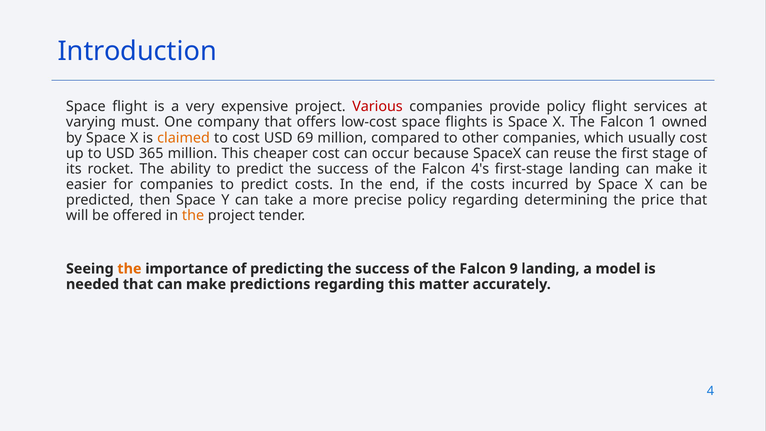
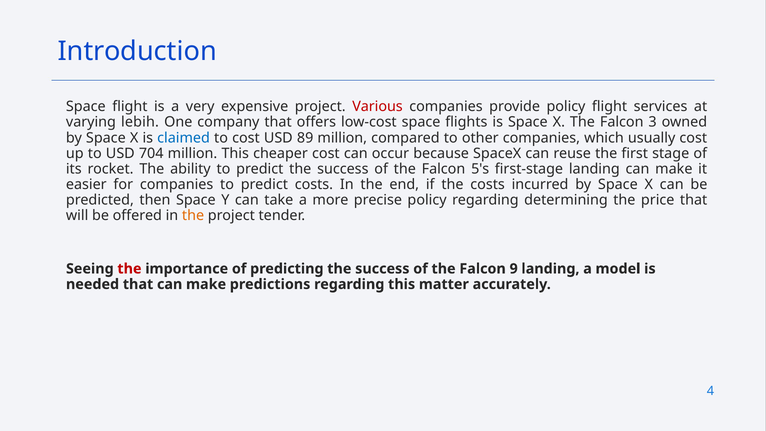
must: must -> lebih
1: 1 -> 3
claimed colour: orange -> blue
69: 69 -> 89
365: 365 -> 704
4's: 4's -> 5's
the at (129, 269) colour: orange -> red
